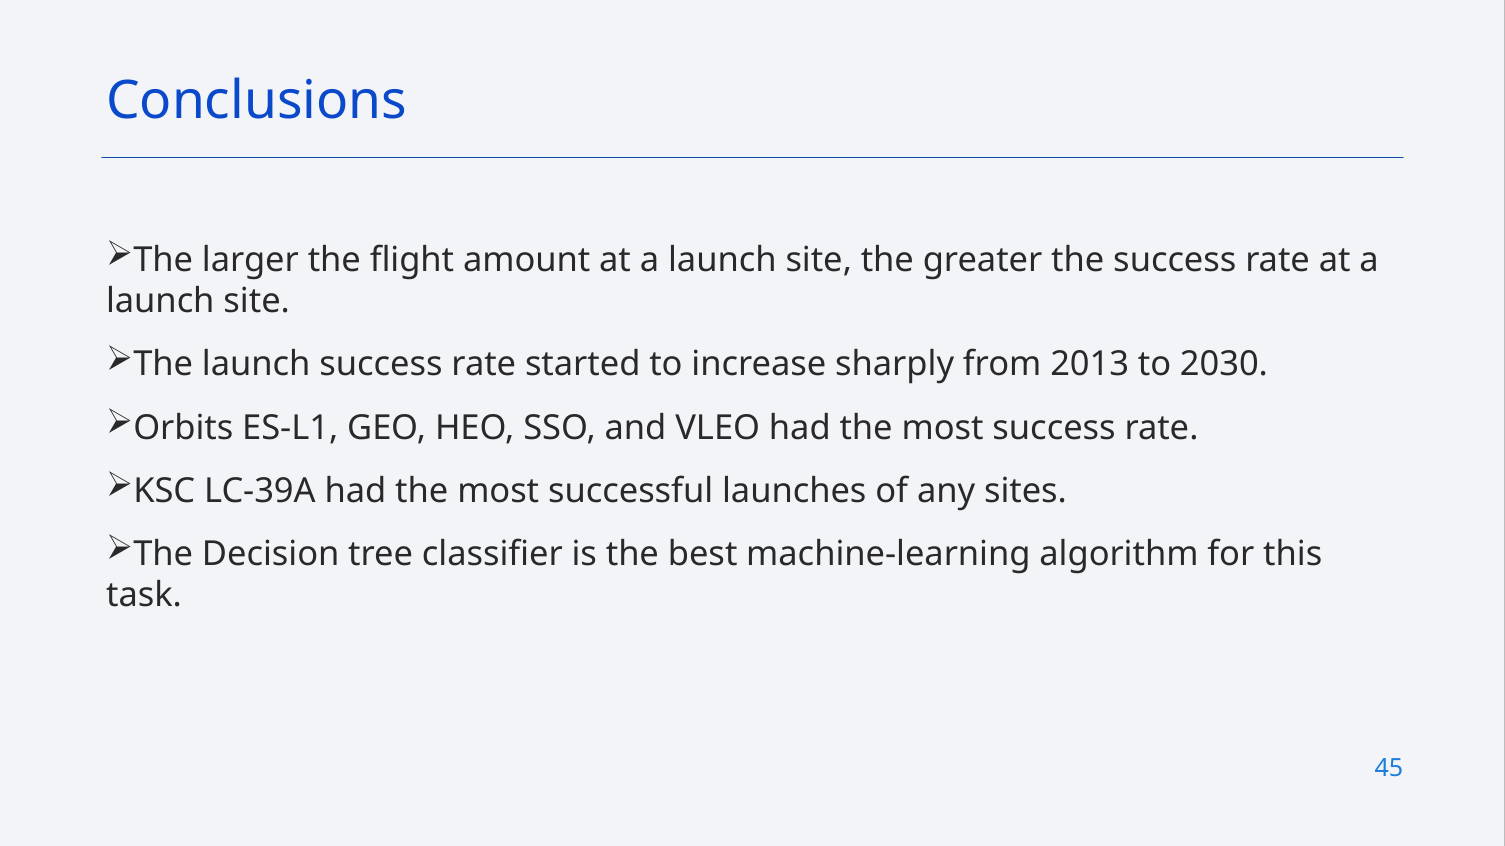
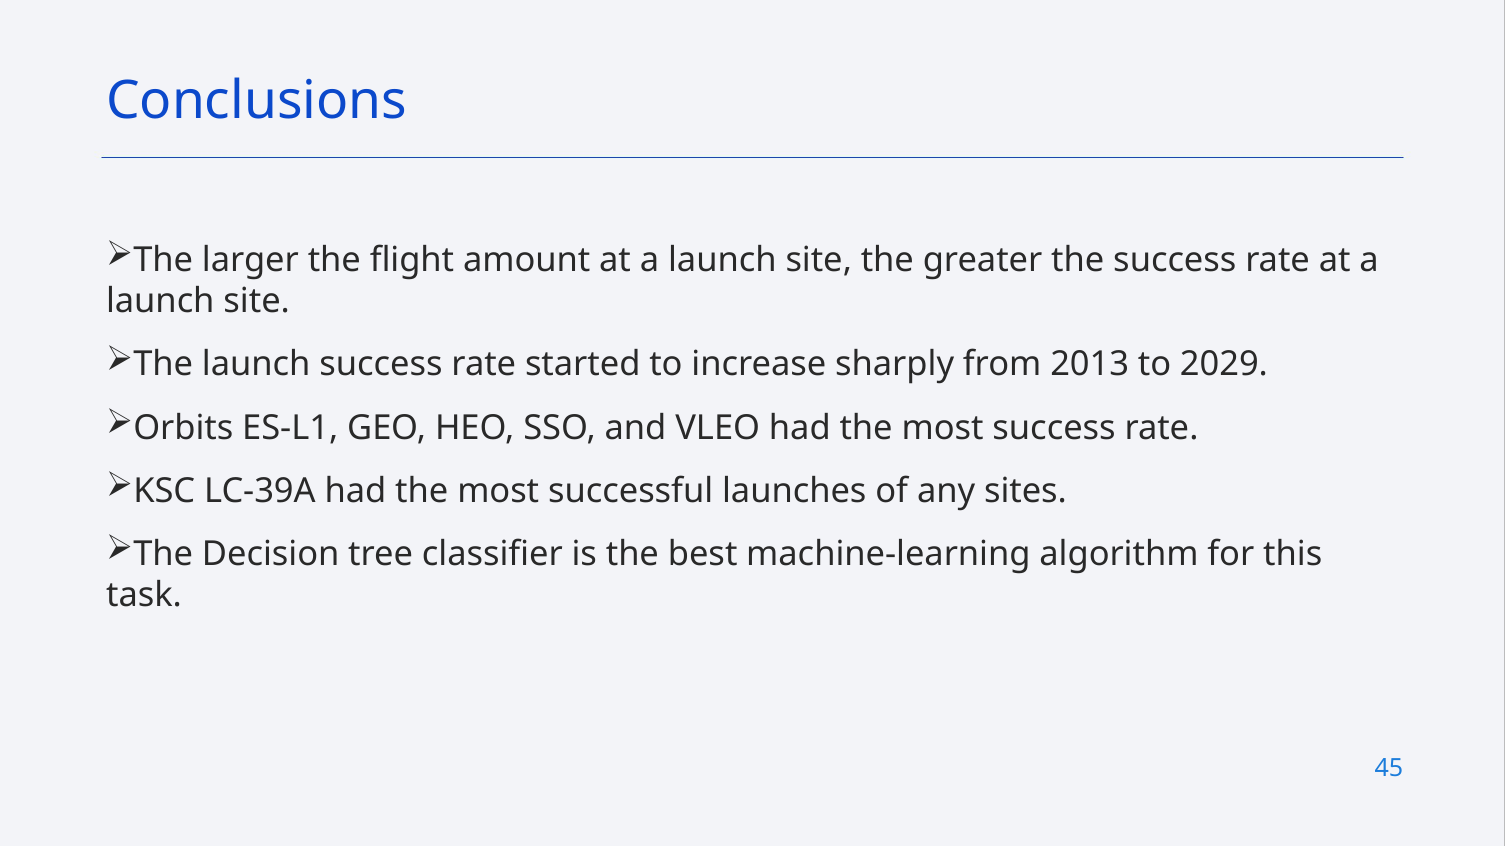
2030: 2030 -> 2029
